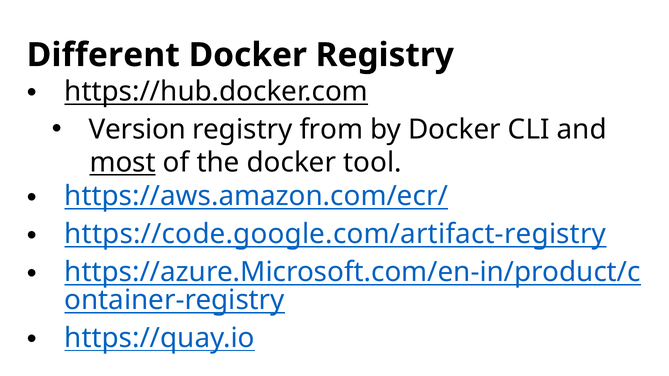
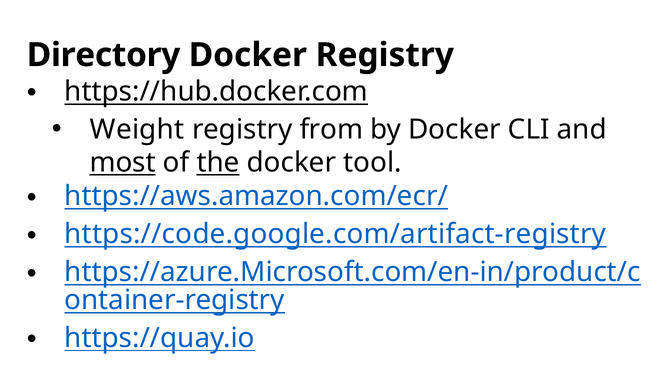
Different: Different -> Directory
Version: Version -> Weight
the underline: none -> present
